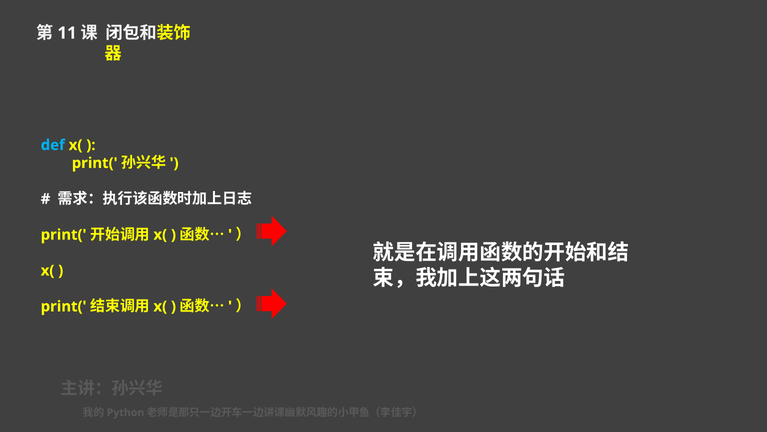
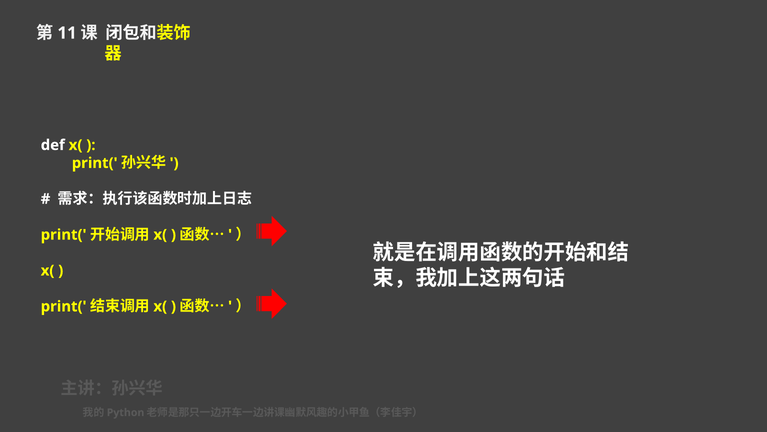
def colour: light blue -> white
